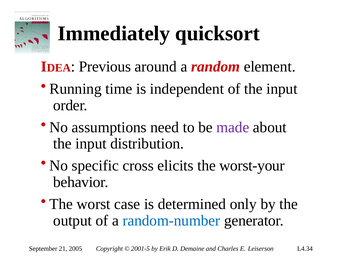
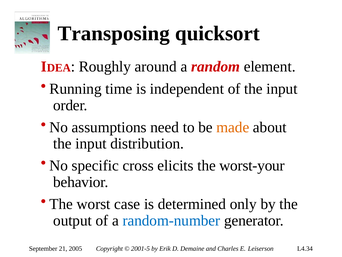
Immediately: Immediately -> Transposing
Previous: Previous -> Roughly
made colour: purple -> orange
